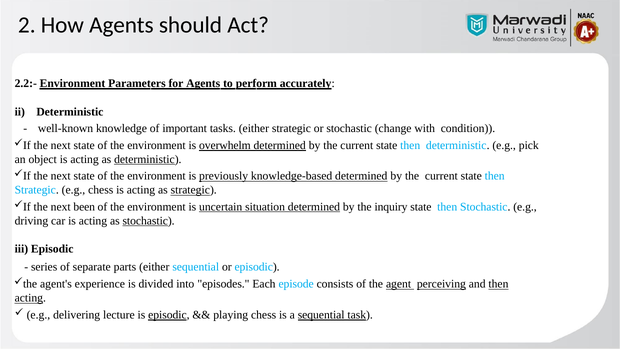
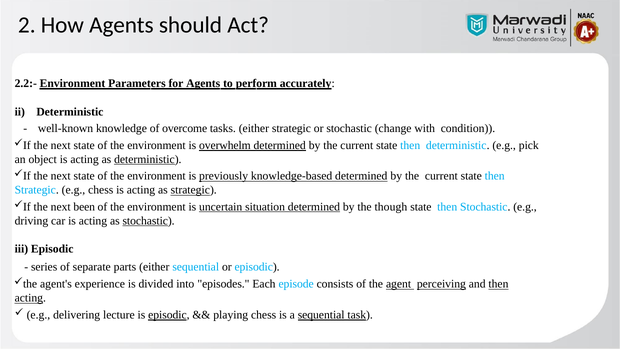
important: important -> overcome
inquiry: inquiry -> though
